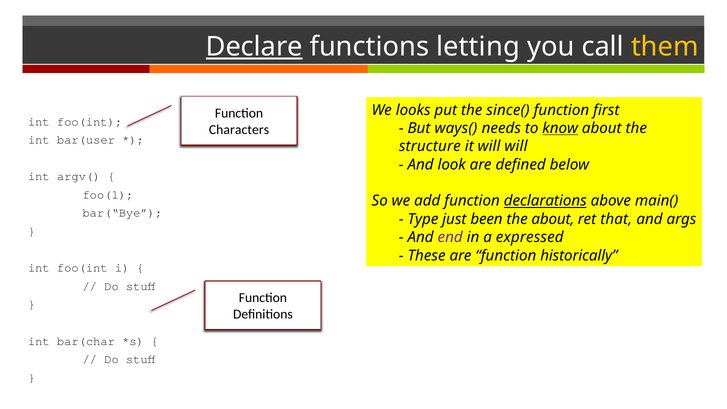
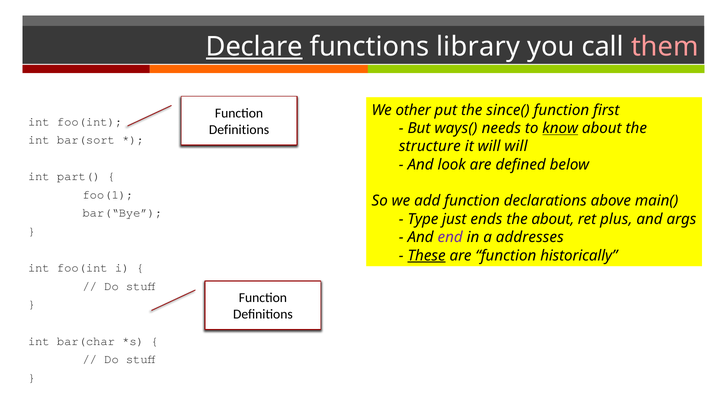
letting: letting -> library
them colour: yellow -> pink
looks: looks -> other
Characters at (239, 130): Characters -> Definitions
bar(user: bar(user -> bar(sort
argv(: argv( -> part(
declarations underline: present -> none
been: been -> ends
that: that -> plus
expressed: expressed -> addresses
These underline: none -> present
